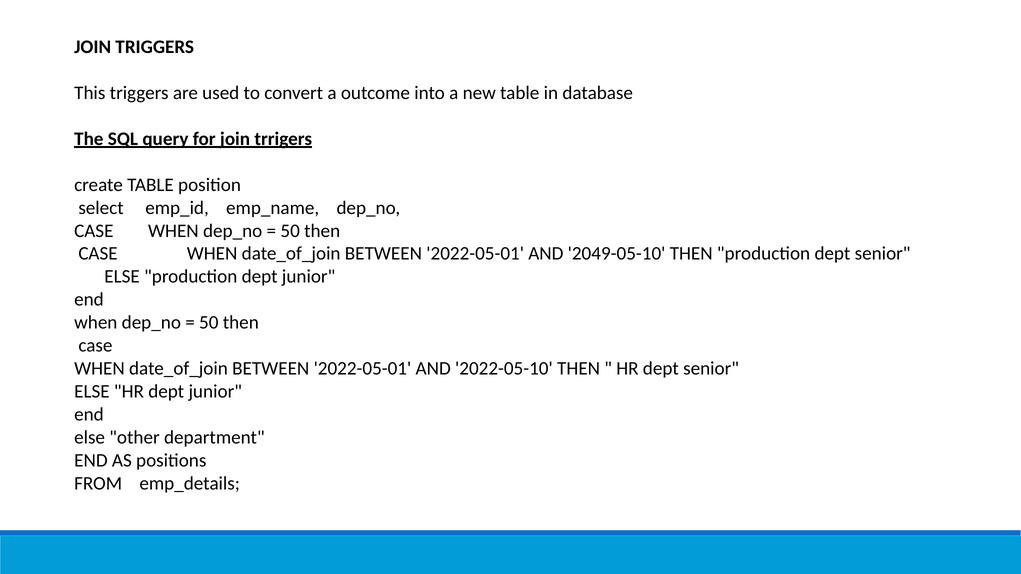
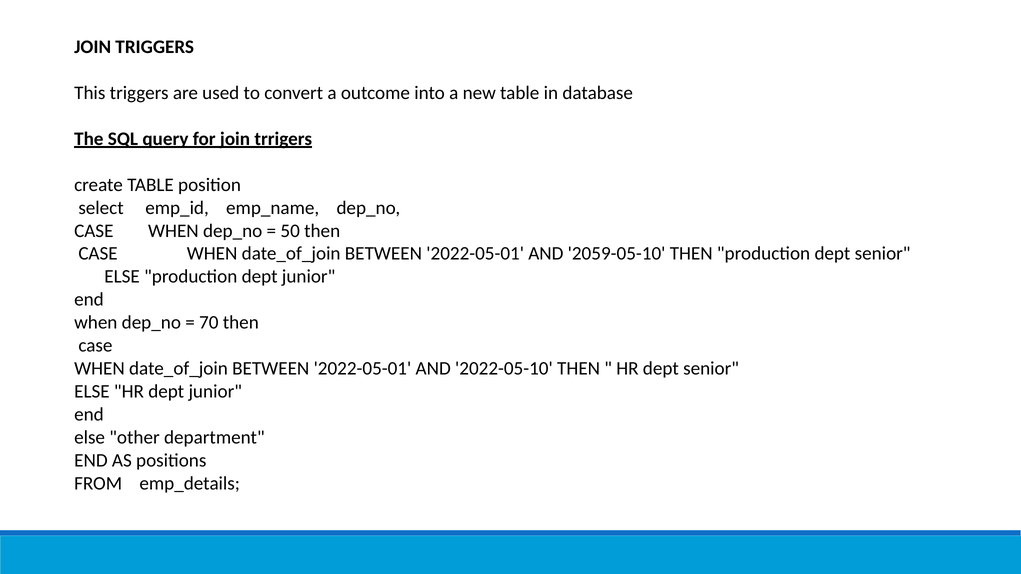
2049-05-10: 2049-05-10 -> 2059-05-10
50 at (209, 323): 50 -> 70
